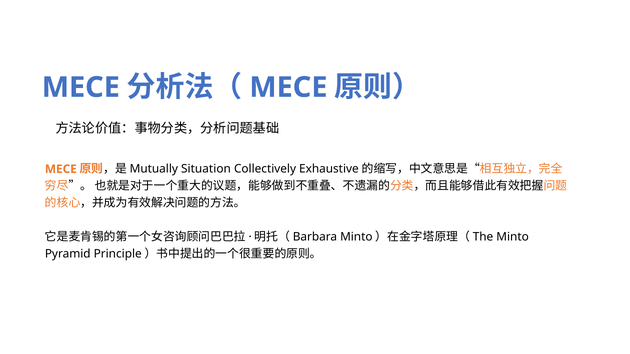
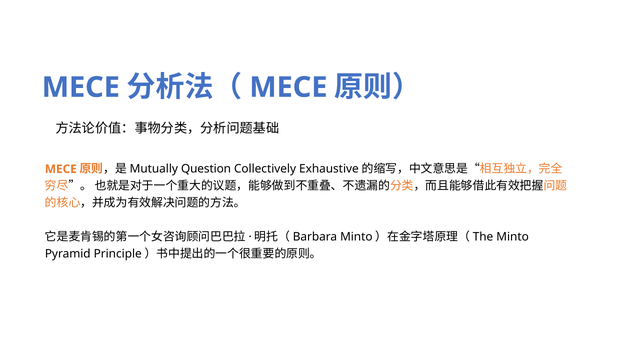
Situation: Situation -> Question
